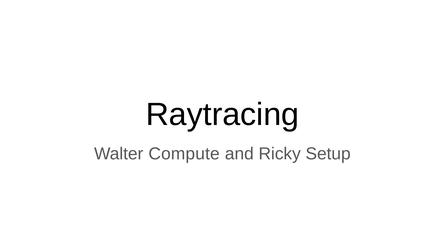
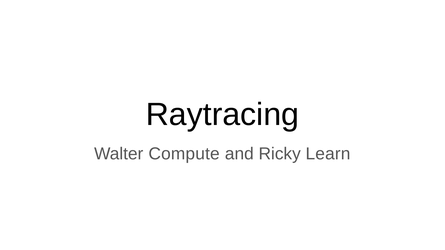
Setup: Setup -> Learn
